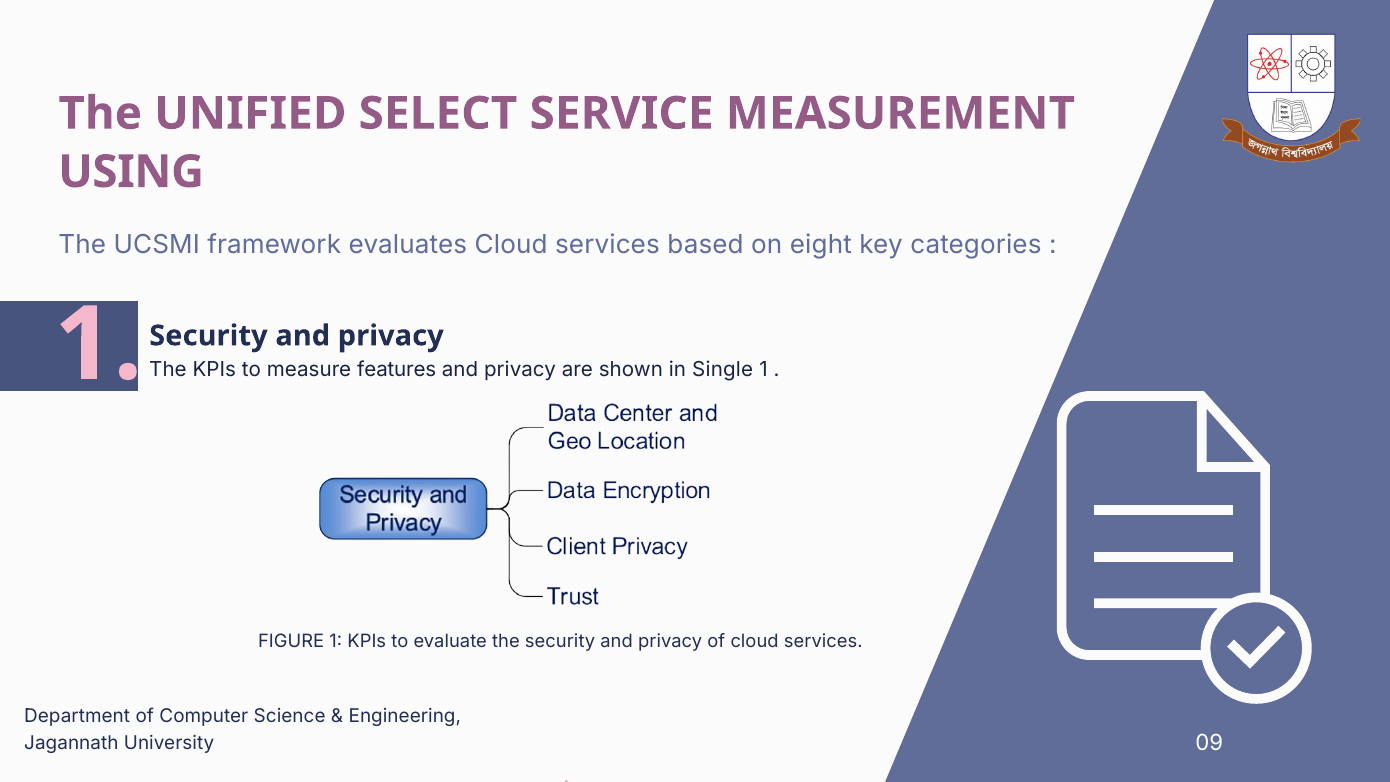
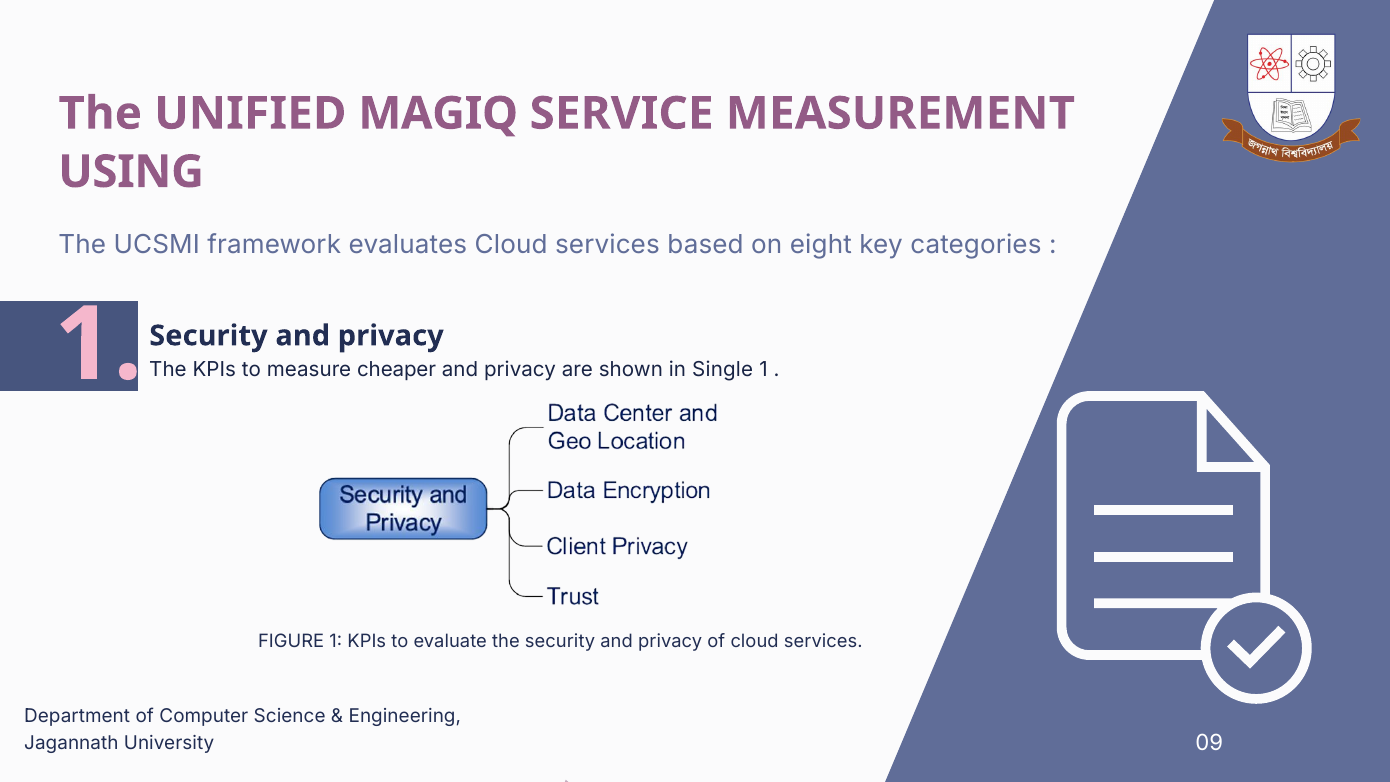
SELECT: SELECT -> MAGIQ
features: features -> cheaper
